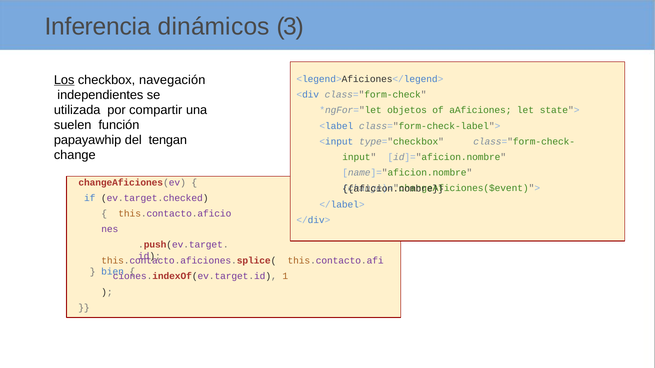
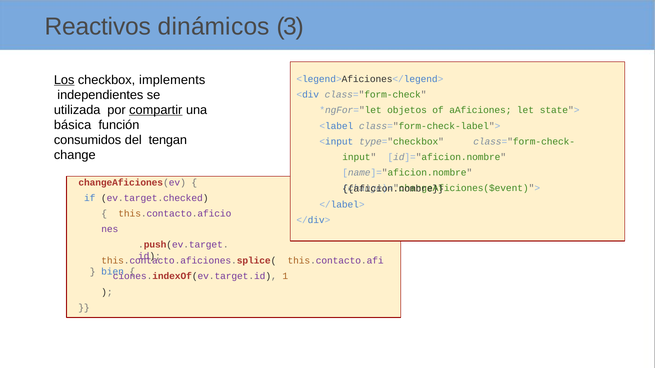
Inferencia: Inferencia -> Reactivos
navegación: navegación -> implements
compartir underline: none -> present
suelen: suelen -> básica
papayawhip: papayawhip -> consumidos
